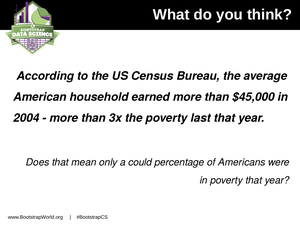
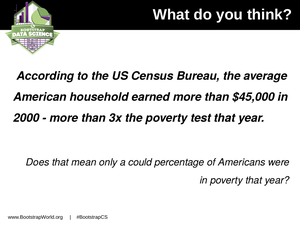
2004: 2004 -> 2000
last: last -> test
